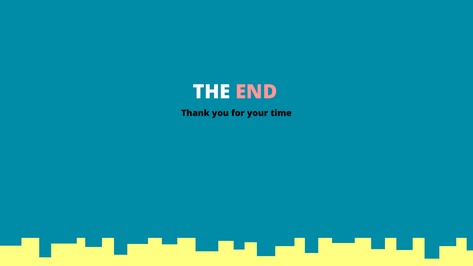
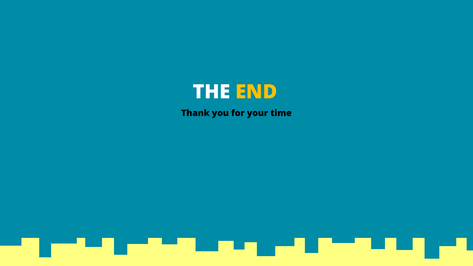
END colour: pink -> yellow
